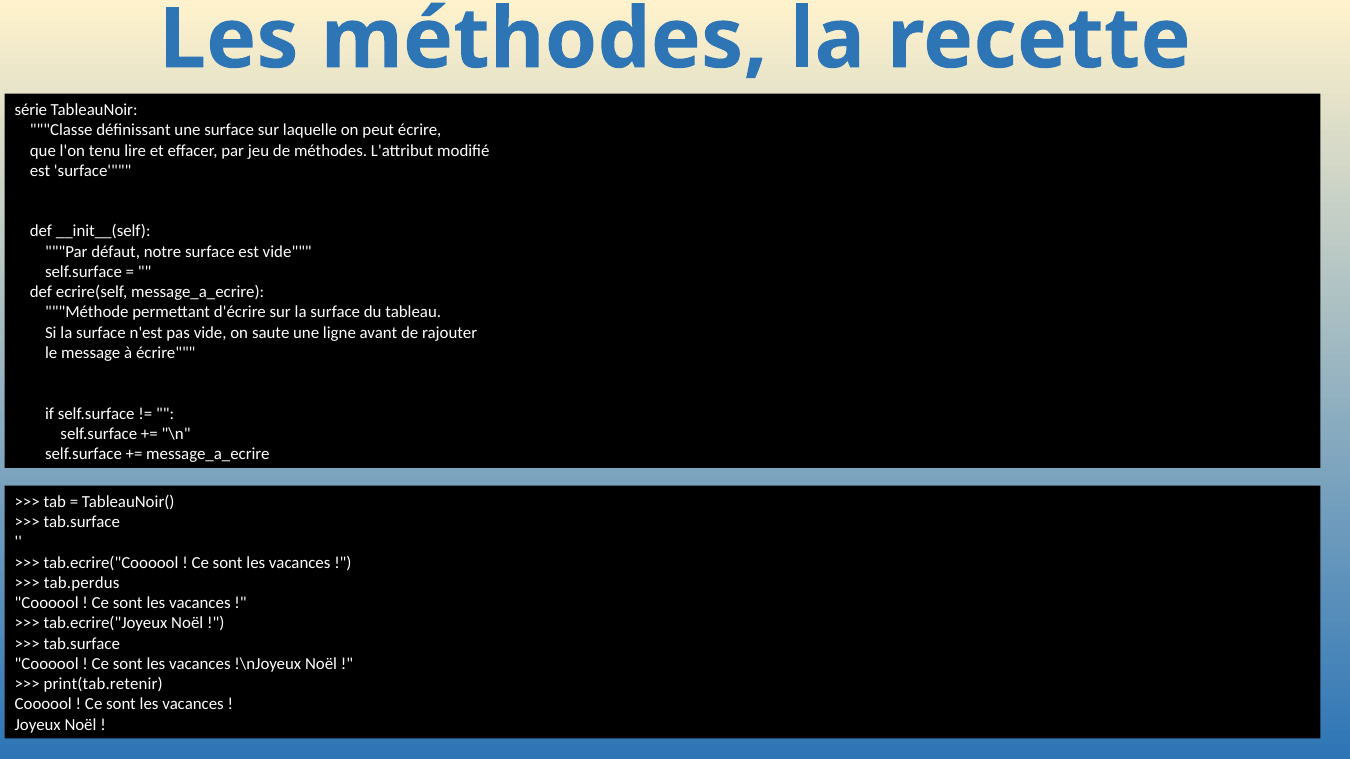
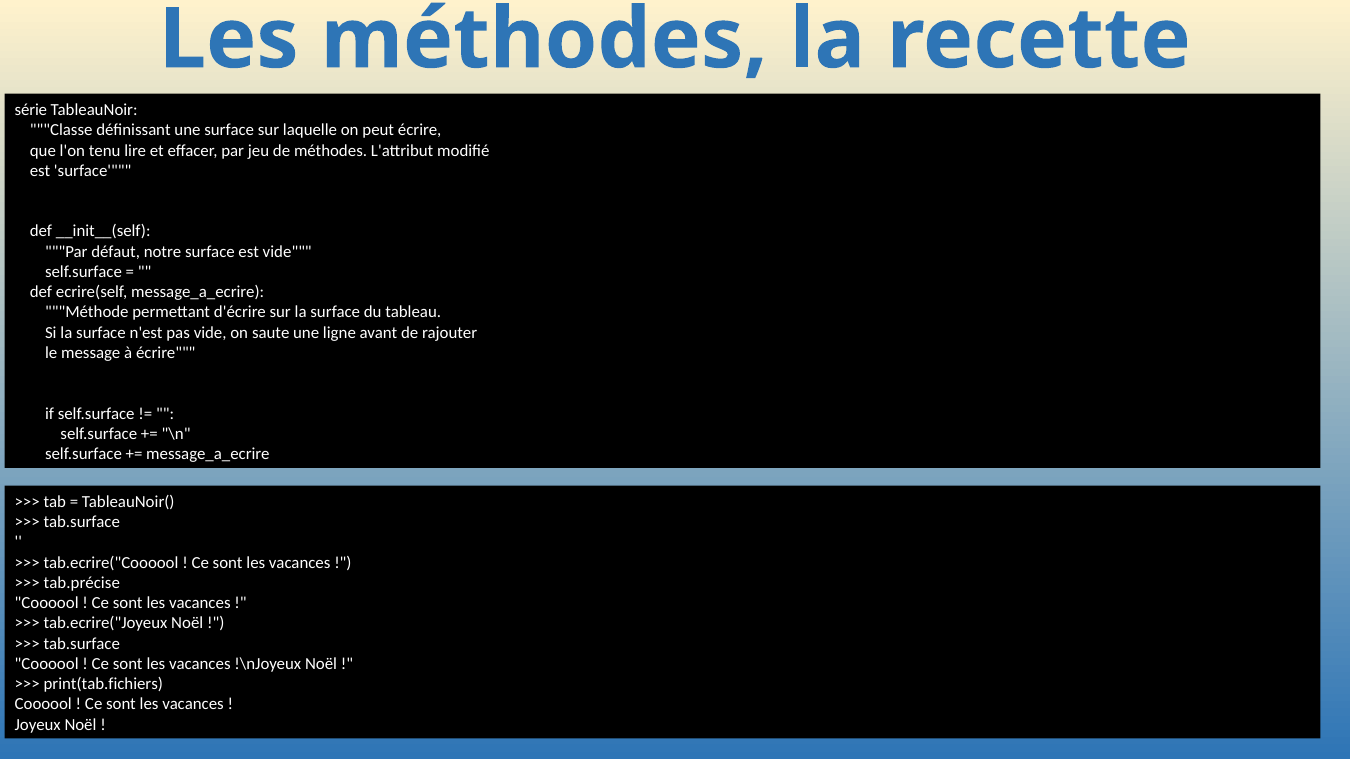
tab.perdus: tab.perdus -> tab.précise
print(tab.retenir: print(tab.retenir -> print(tab.fichiers
